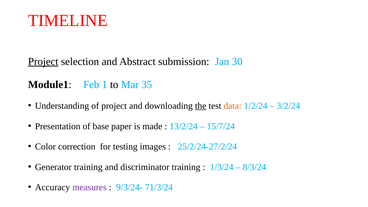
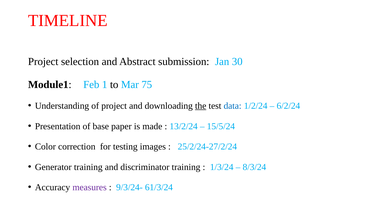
Project at (43, 62) underline: present -> none
35: 35 -> 75
data colour: orange -> blue
3/2/24: 3/2/24 -> 6/2/24
15/7/24: 15/7/24 -> 15/5/24
71/3/24: 71/3/24 -> 61/3/24
